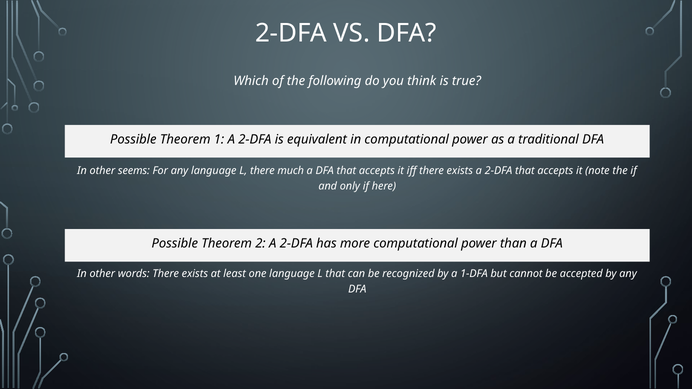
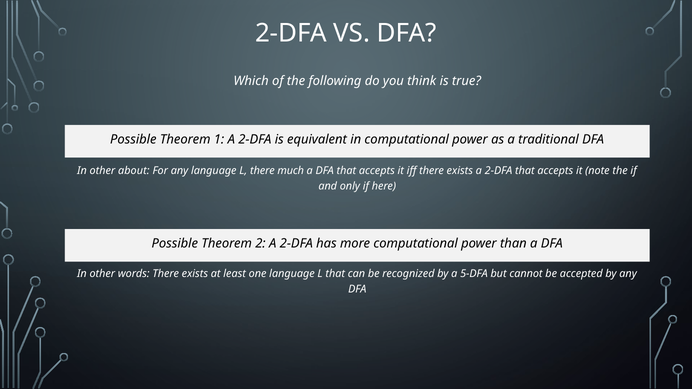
seems: seems -> about
1-DFA: 1-DFA -> 5-DFA
